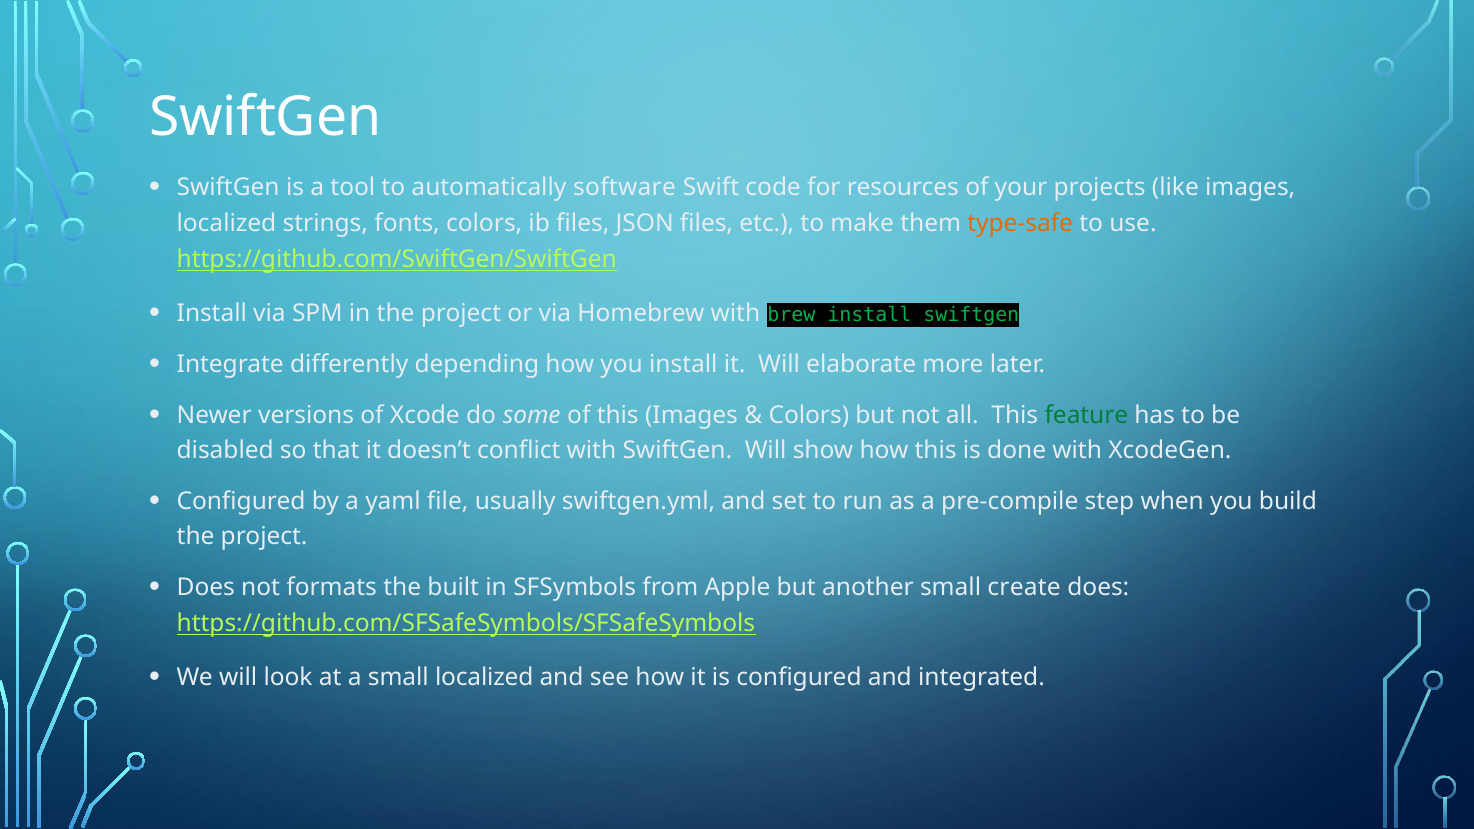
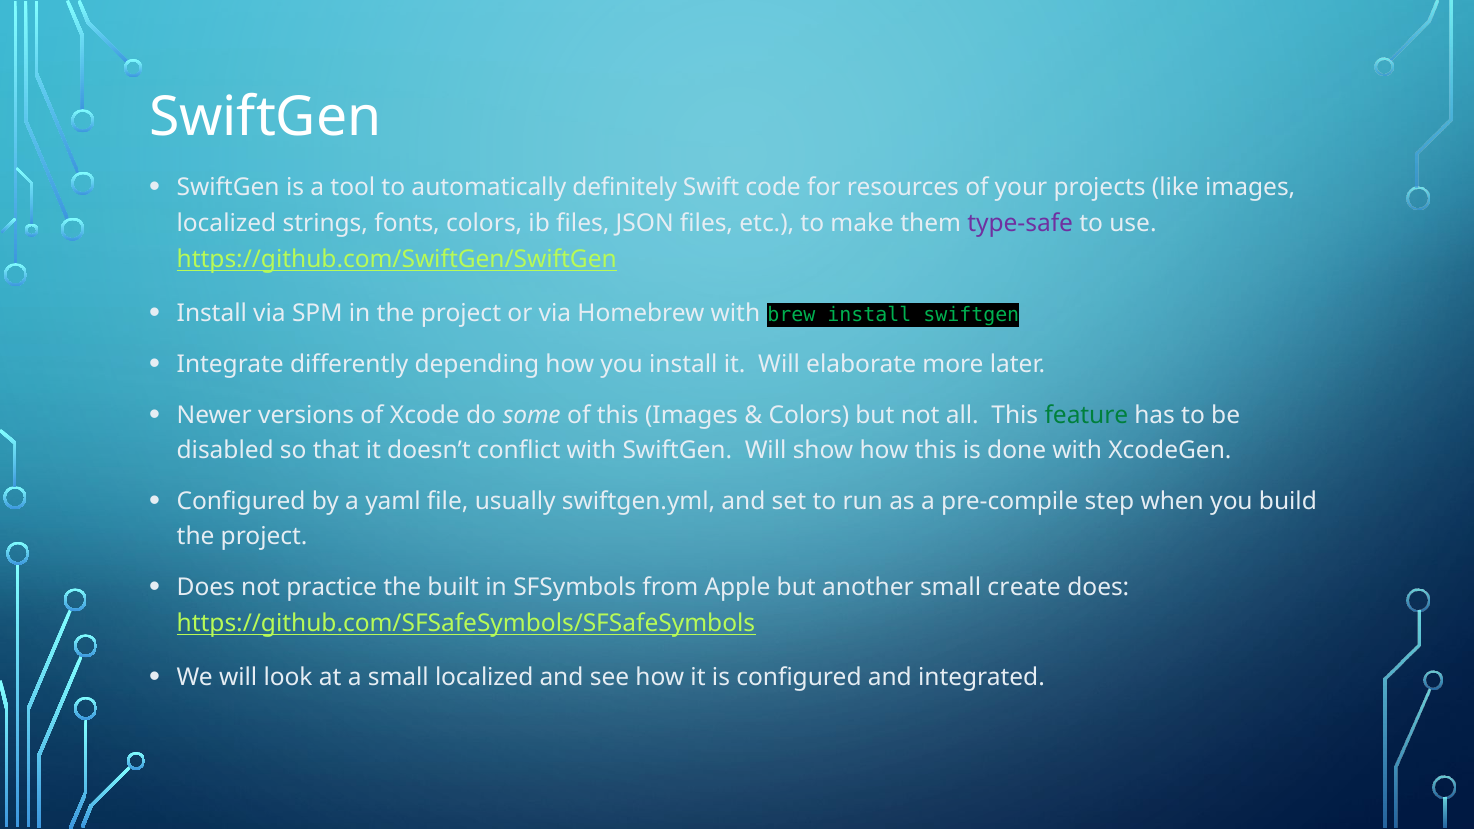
software: software -> definitely
type-safe colour: orange -> purple
formats: formats -> practice
